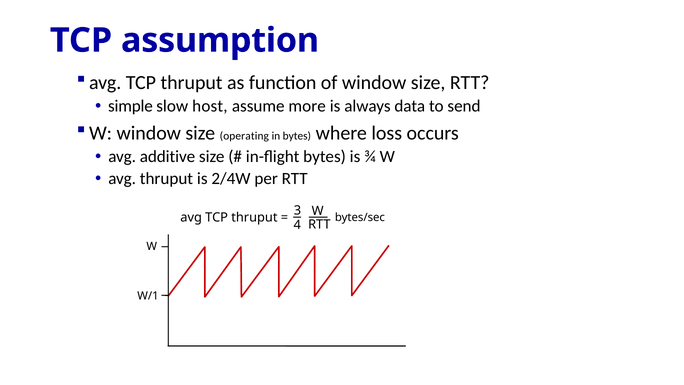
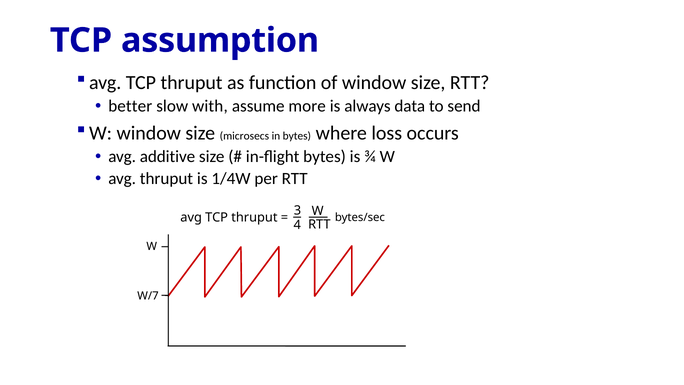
simple: simple -> better
host: host -> with
operating: operating -> microsecs
2/4W: 2/4W -> 1/4W
W/1: W/1 -> W/7
